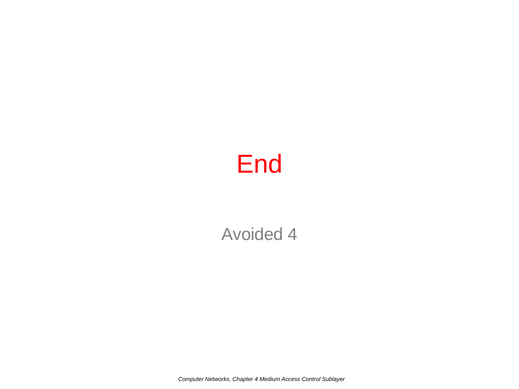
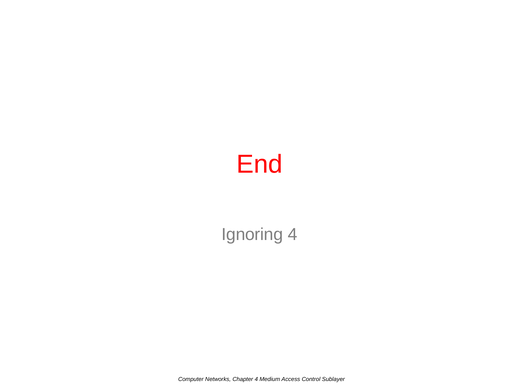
Avoided: Avoided -> Ignoring
